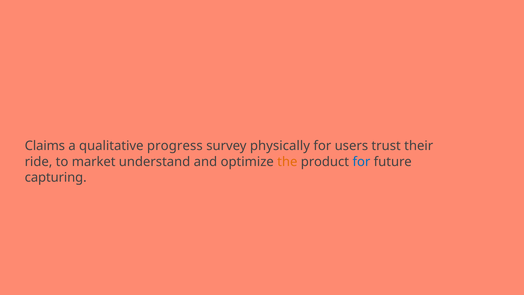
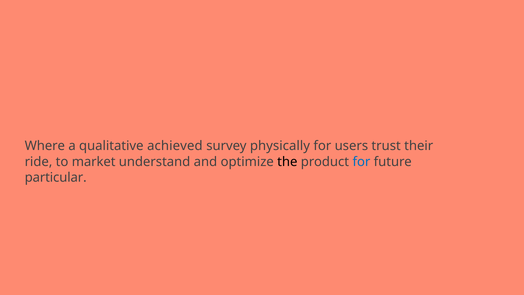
Claims: Claims -> Where
progress: progress -> achieved
the colour: orange -> black
capturing: capturing -> particular
